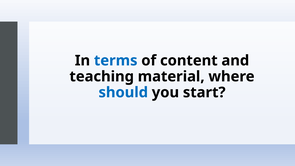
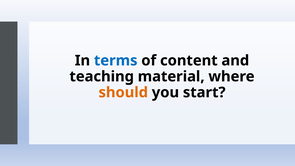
should colour: blue -> orange
